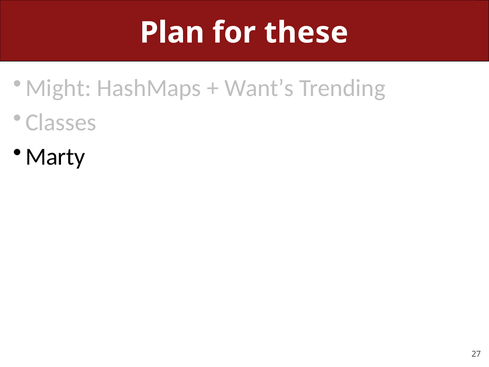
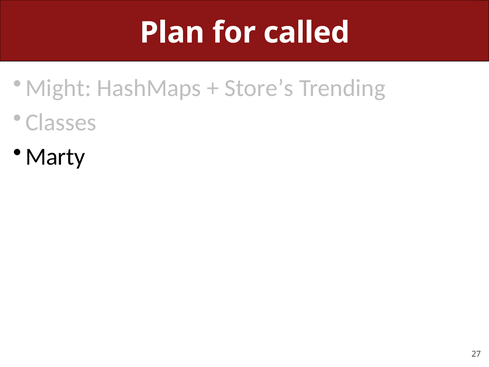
these: these -> called
Want’s: Want’s -> Store’s
